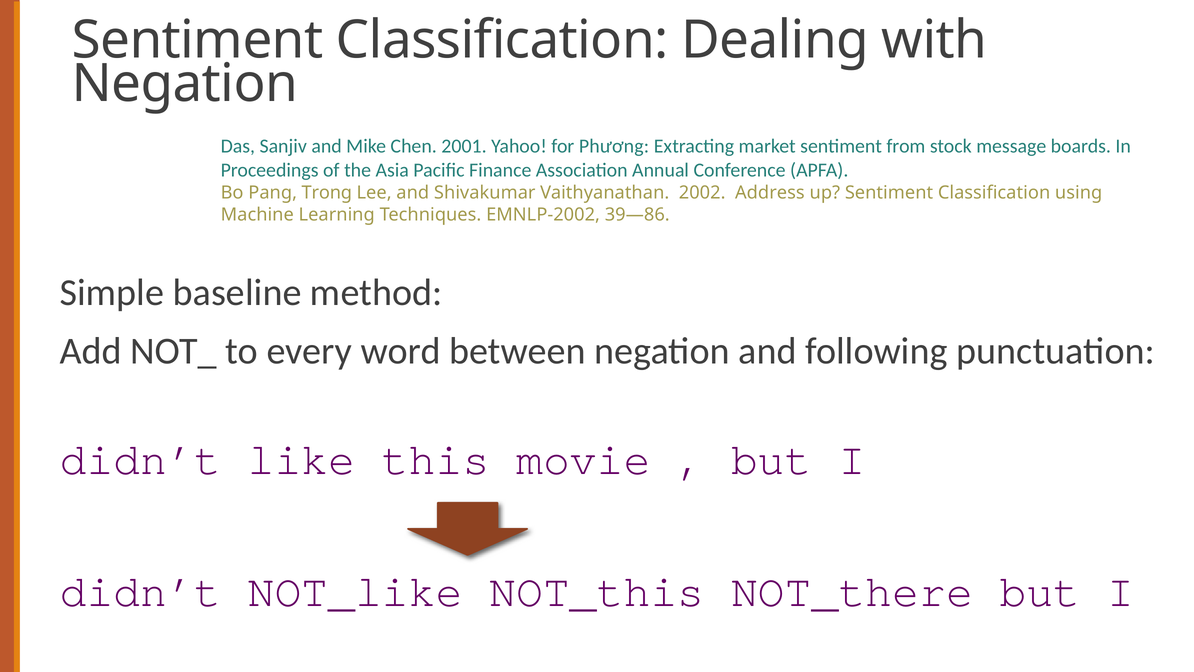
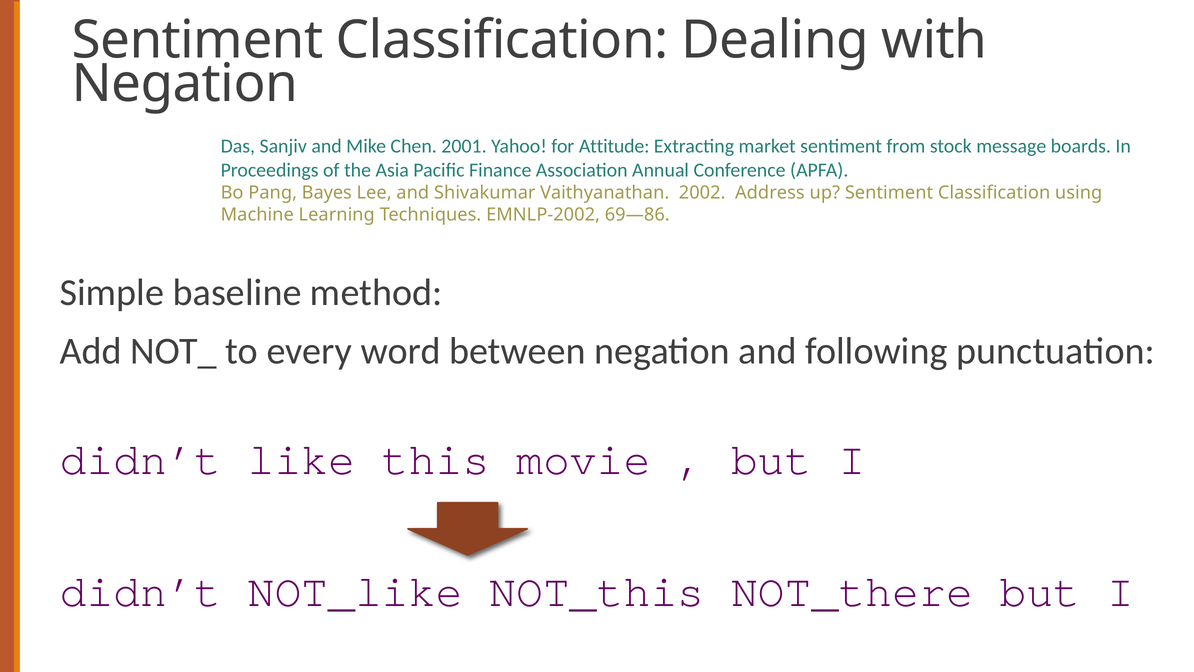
Phương: Phương -> Attitude
Trong: Trong -> Bayes
39—86: 39—86 -> 69—86
